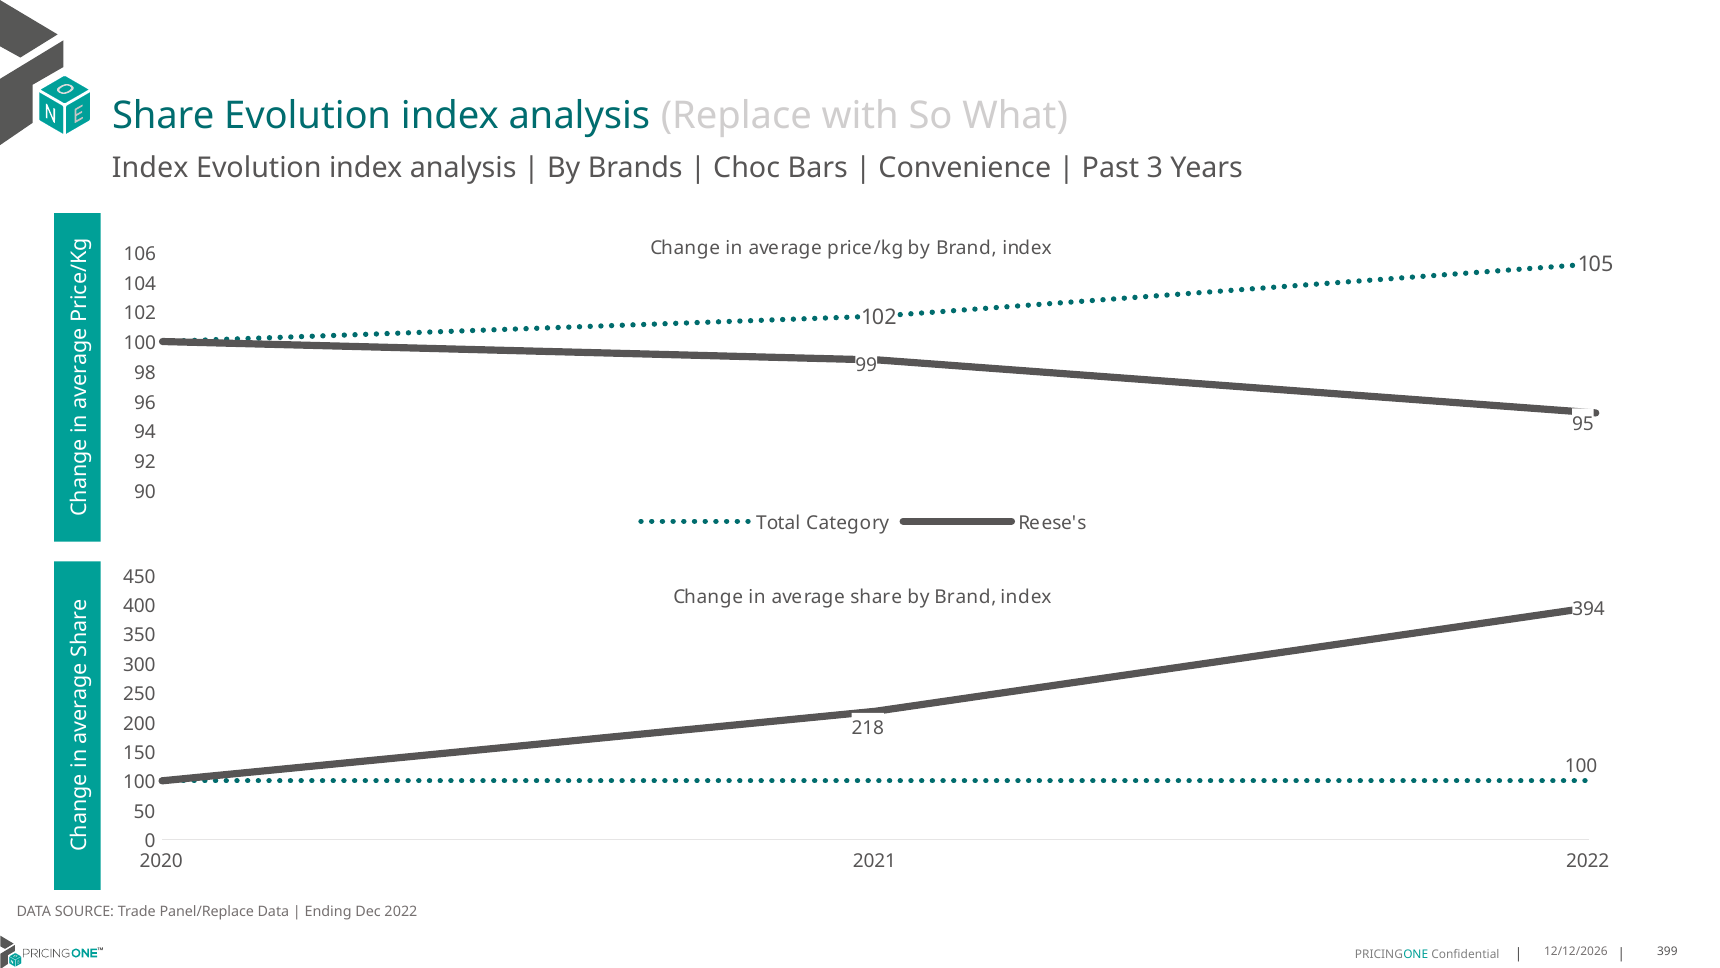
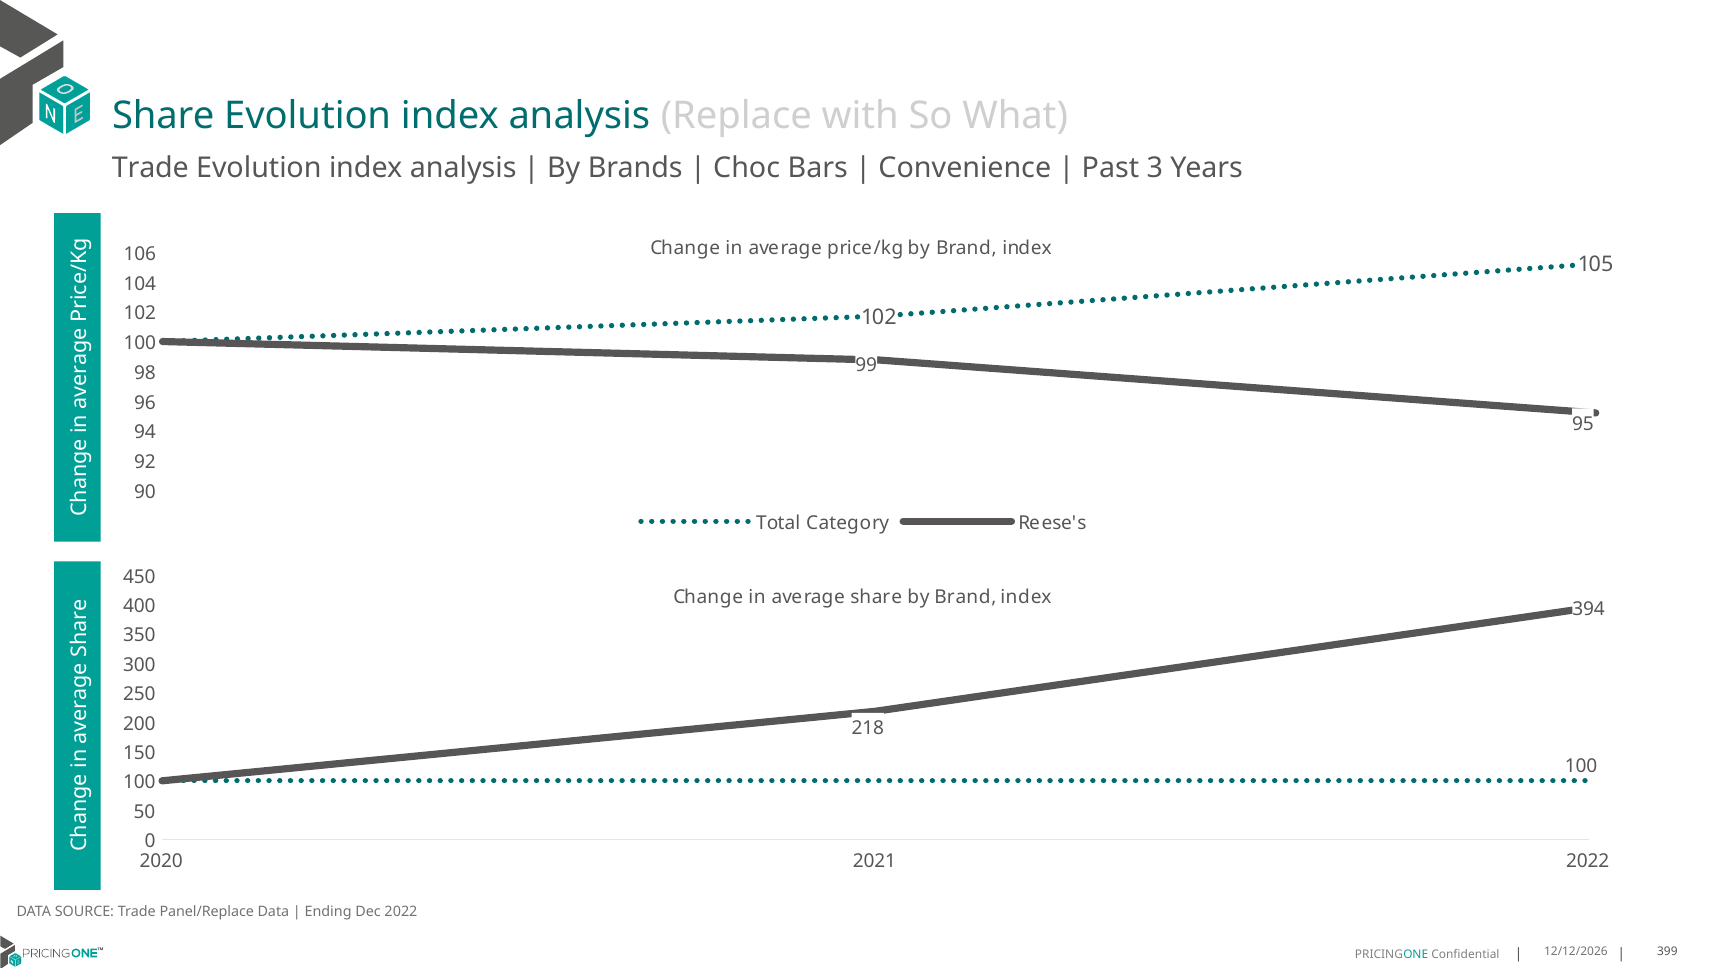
Index at (150, 168): Index -> Trade
